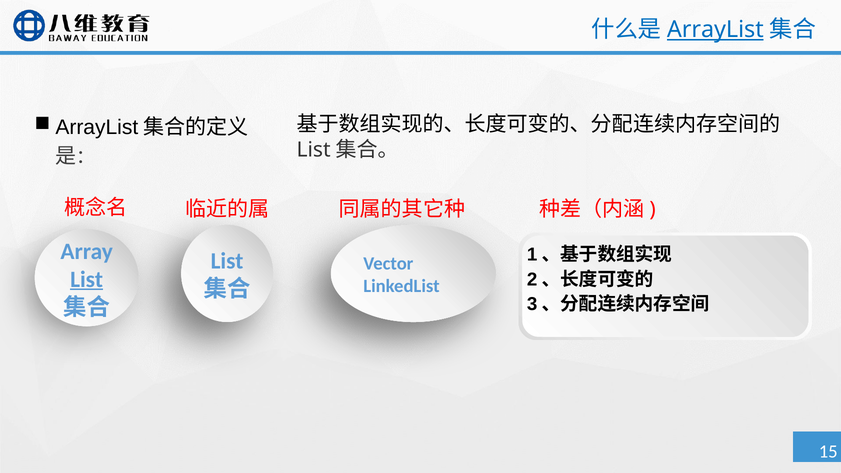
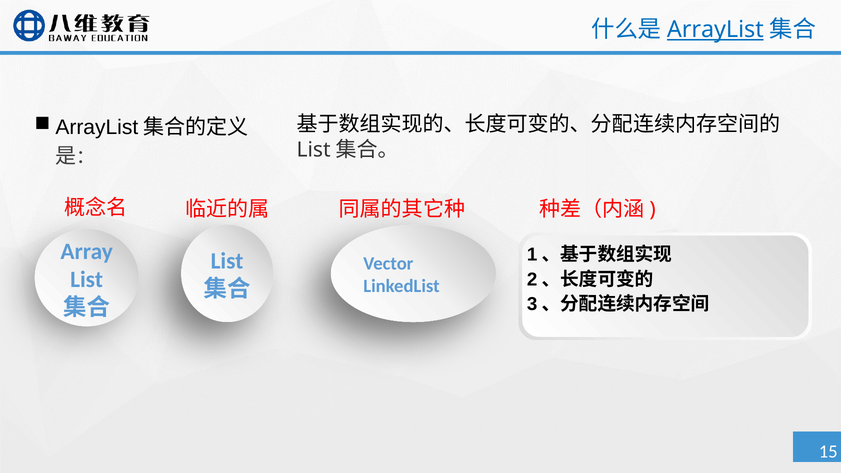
List at (87, 279) underline: present -> none
